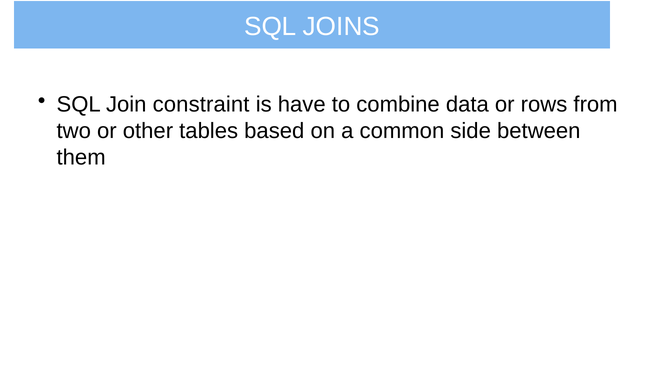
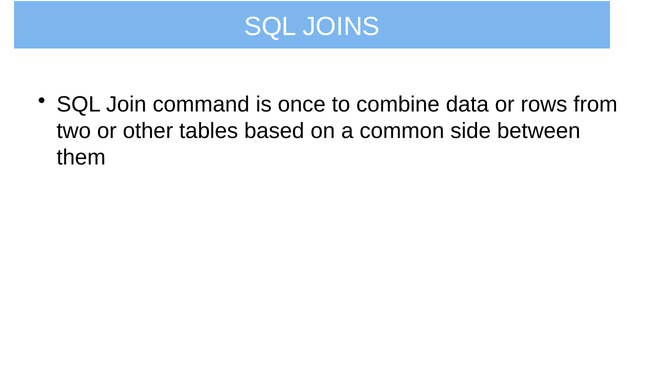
constraint: constraint -> command
have: have -> once
